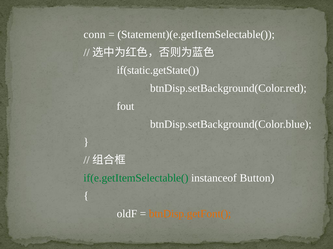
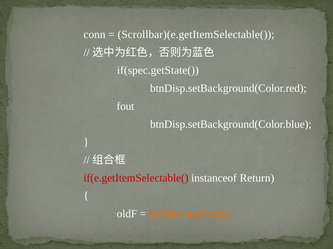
Statement)(e.getItemSelectable(: Statement)(e.getItemSelectable( -> Scrollbar)(e.getItemSelectable(
if(static.getState(: if(static.getState( -> if(spec.getState(
if(e.getItemSelectable( colour: green -> red
Button: Button -> Return
